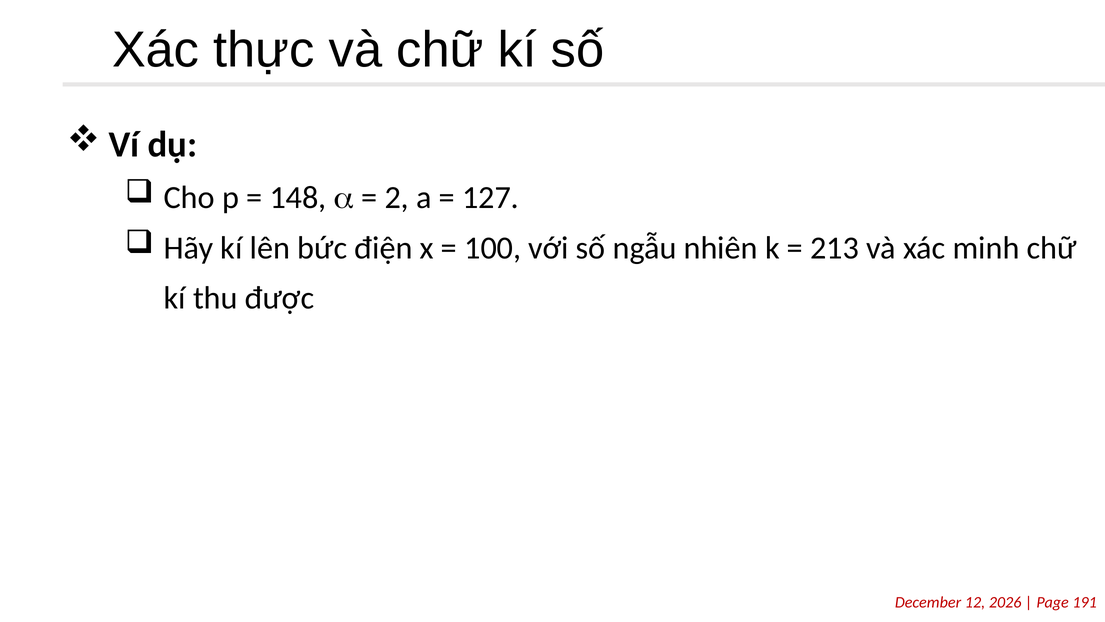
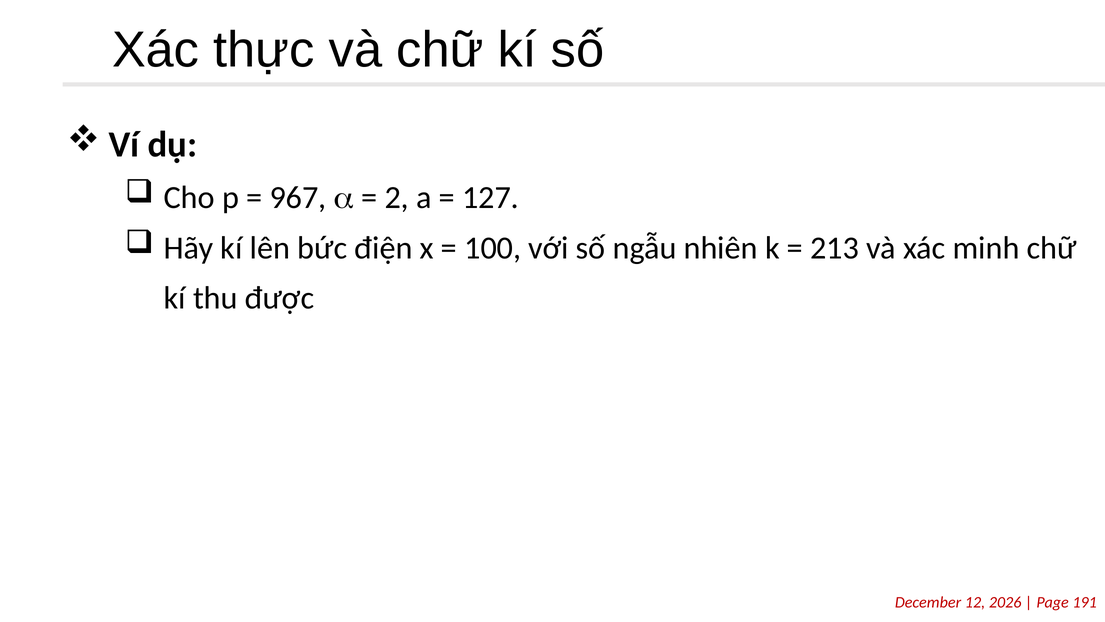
148: 148 -> 967
